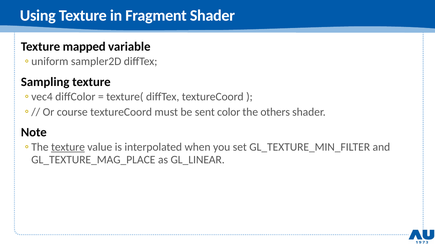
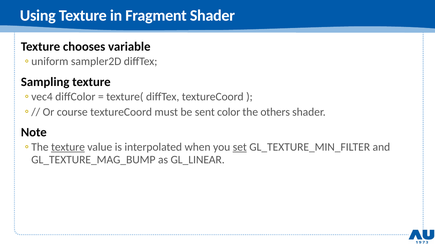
mapped: mapped -> chooses
set underline: none -> present
GL_TEXTURE_MAG_PLACE: GL_TEXTURE_MAG_PLACE -> GL_TEXTURE_MAG_BUMP
